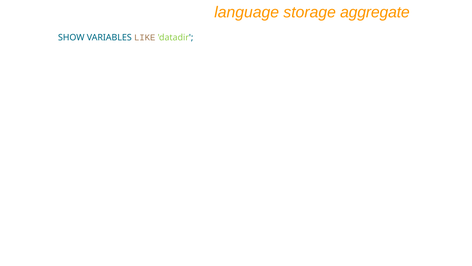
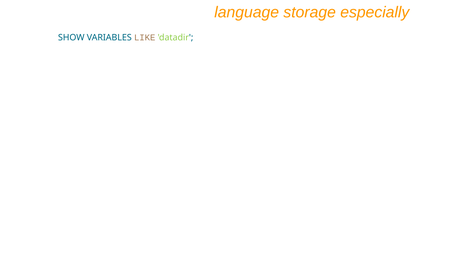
aggregate: aggregate -> especially
